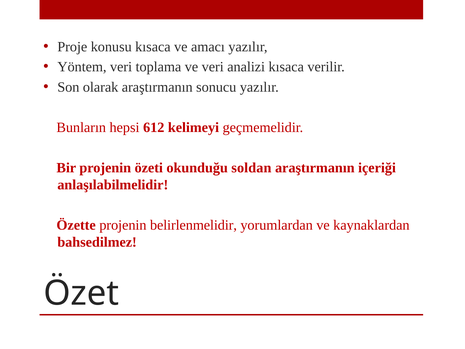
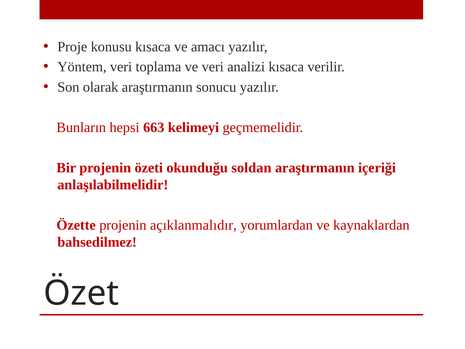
612: 612 -> 663
belirlenmelidir: belirlenmelidir -> açıklanmalıdır
